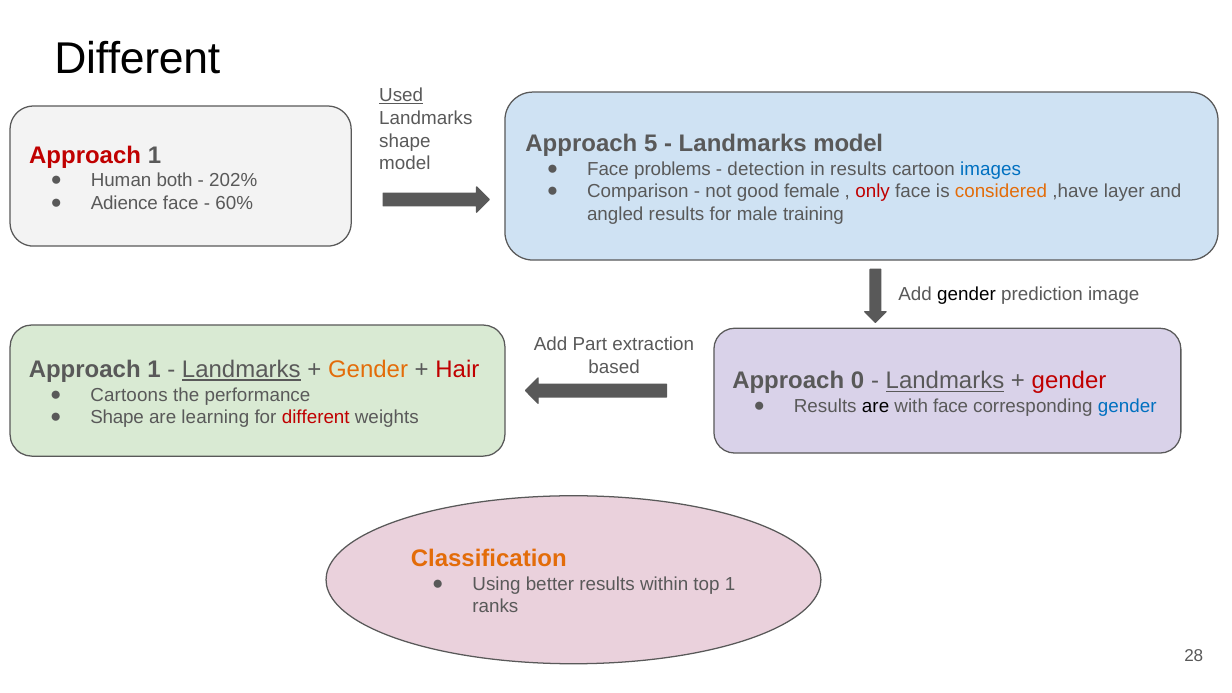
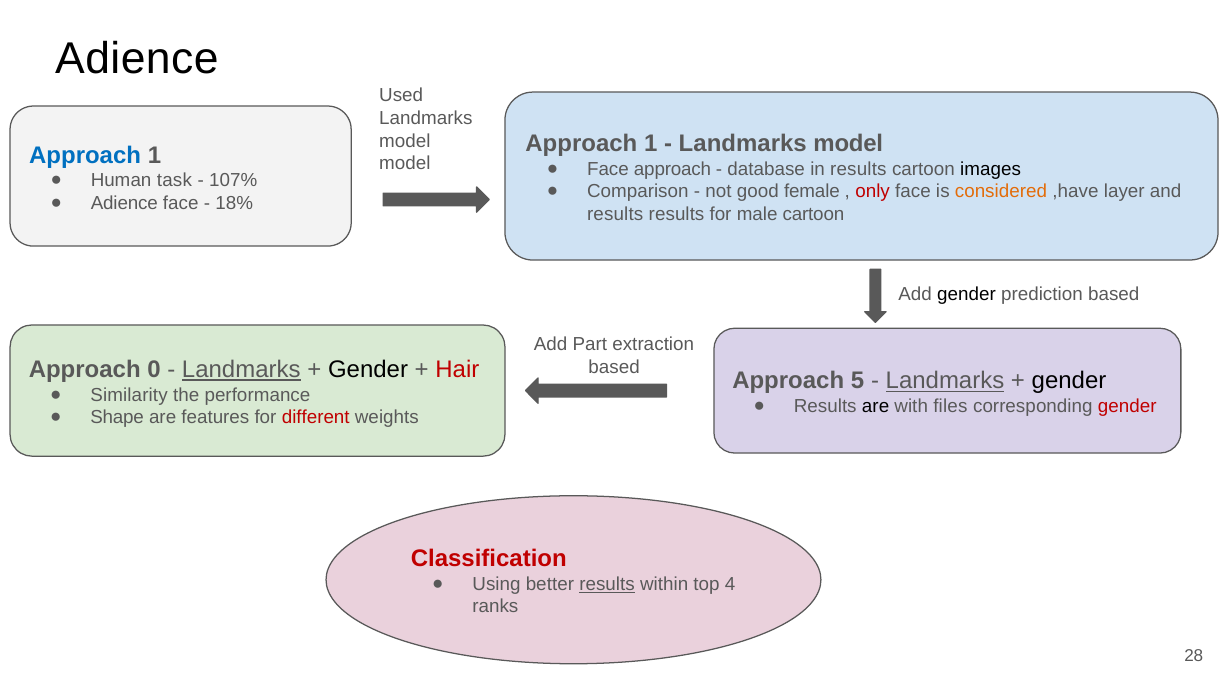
Different at (137, 59): Different -> Adience
Used underline: present -> none
shape at (405, 141): shape -> model
5 at (651, 144): 5 -> 1
Approach at (85, 155) colour: red -> blue
Face problems: problems -> approach
detection: detection -> database
images colour: blue -> black
both: both -> task
202%: 202% -> 107%
60%: 60% -> 18%
angled at (615, 214): angled -> results
male training: training -> cartoon
prediction image: image -> based
1 at (154, 370): 1 -> 0
Gender at (368, 370) colour: orange -> black
0: 0 -> 5
gender at (1069, 381) colour: red -> black
Cartoons: Cartoons -> Similarity
with face: face -> files
gender at (1127, 406) colour: blue -> red
learning: learning -> features
Classification colour: orange -> red
results at (607, 584) underline: none -> present
top 1: 1 -> 4
